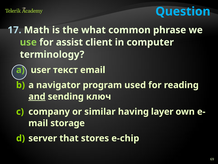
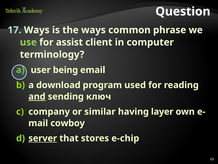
Question colour: light blue -> white
Math at (37, 30): Math -> Ways
the what: what -> ways
текст: текст -> being
navigator: navigator -> download
storage: storage -> cowboy
server underline: none -> present
